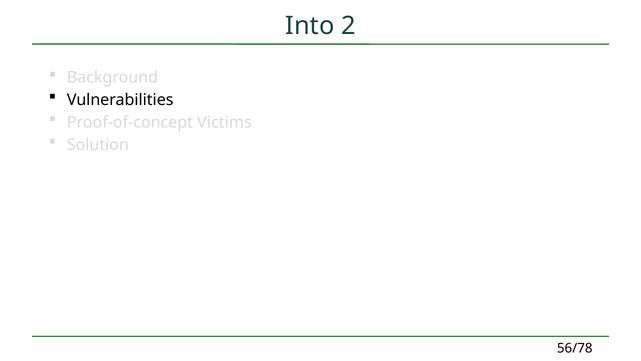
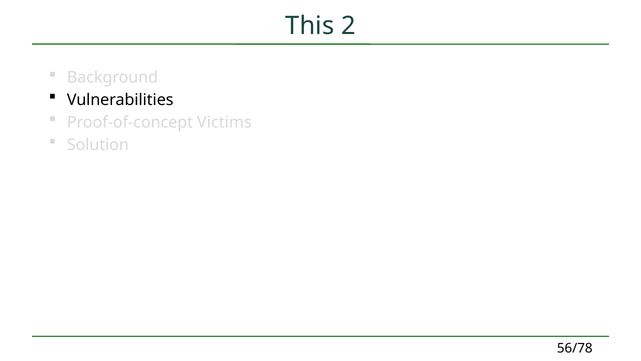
Into: Into -> This
